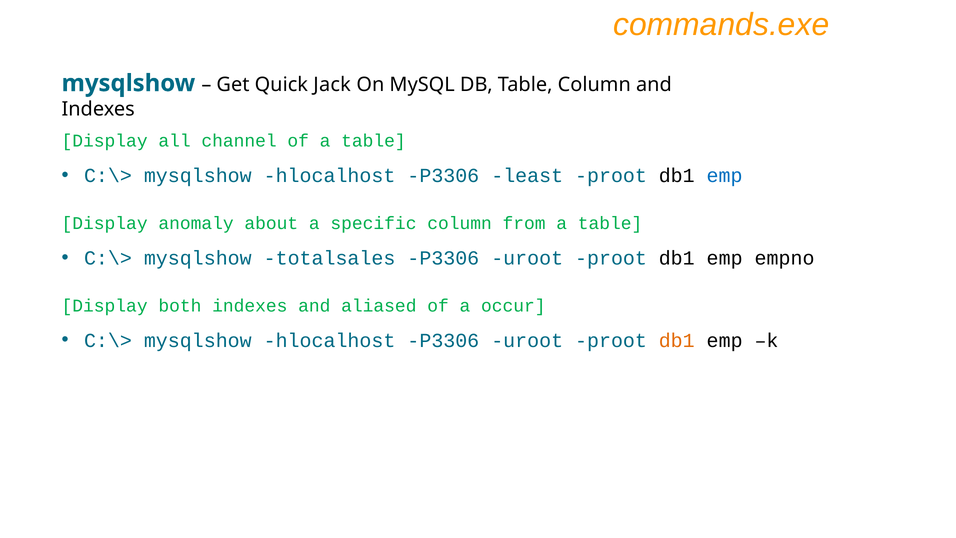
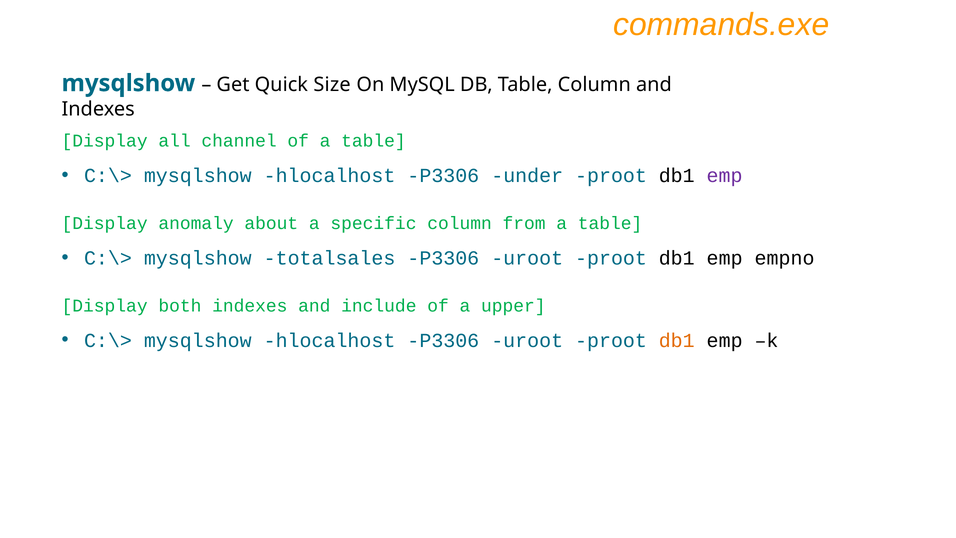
Jack: Jack -> Size
least: least -> under
emp at (725, 176) colour: blue -> purple
aliased: aliased -> include
occur: occur -> upper
